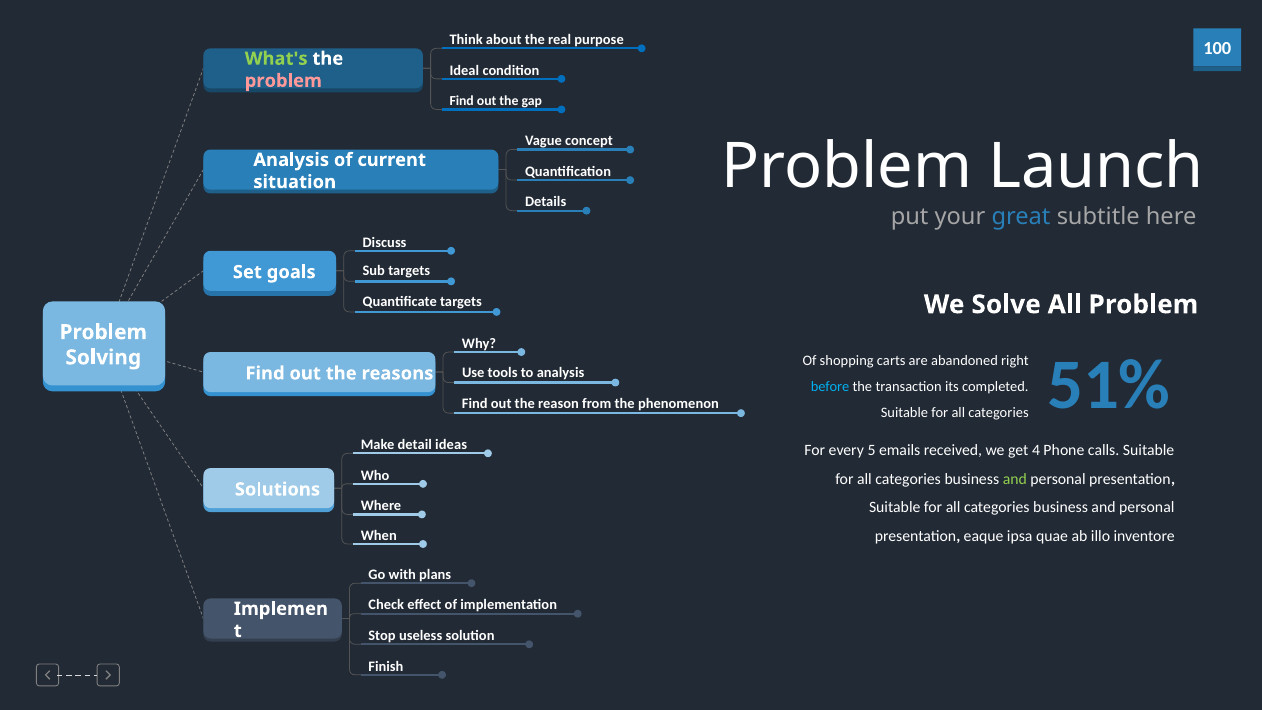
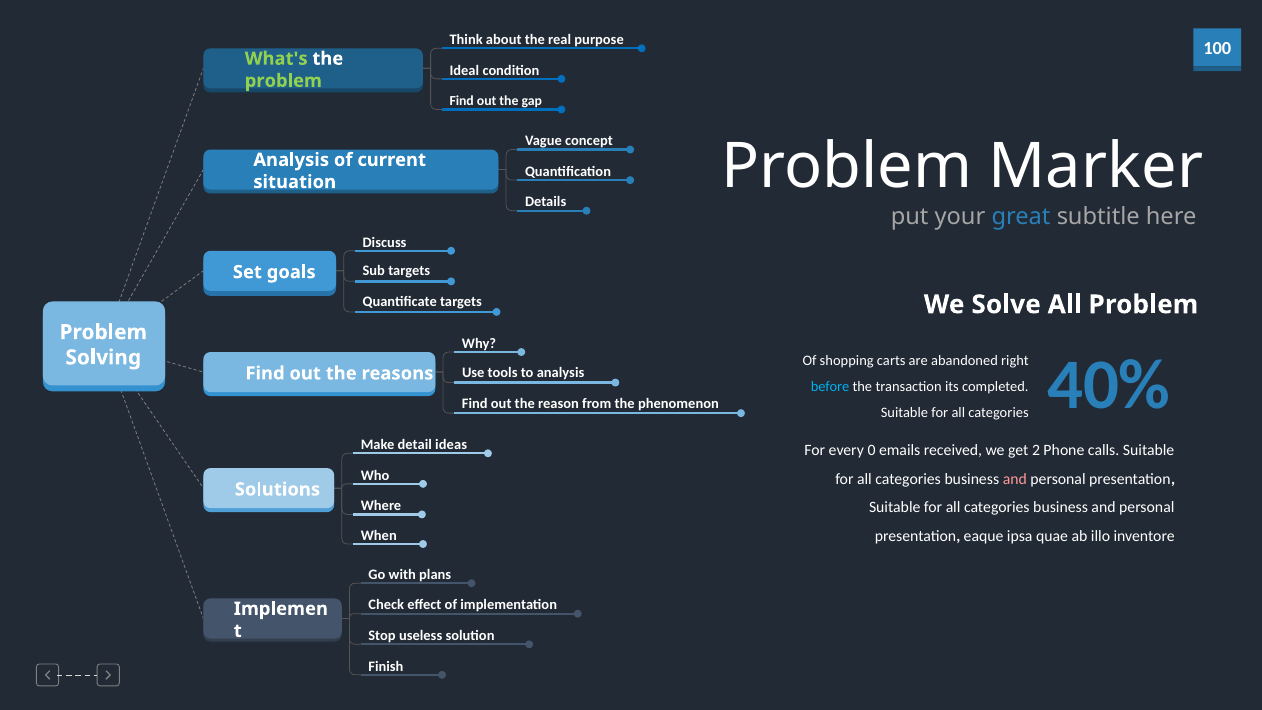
problem at (283, 81) colour: pink -> light green
Launch: Launch -> Marker
51%: 51% -> 40%
5: 5 -> 0
4: 4 -> 2
and at (1015, 479) colour: light green -> pink
